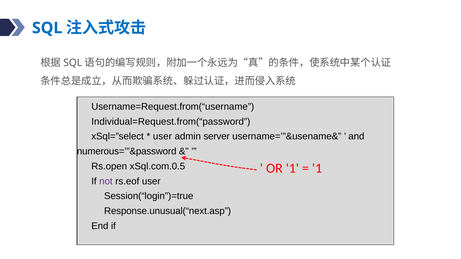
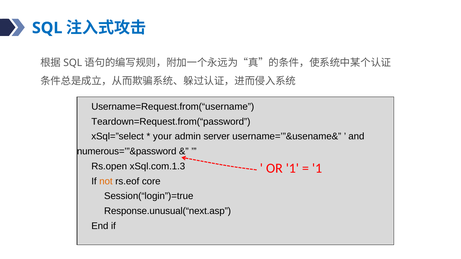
Individual=Request.from(“password: Individual=Request.from(“password -> Teardown=Request.from(“password
user at (162, 137): user -> your
xSql.com.0.5: xSql.com.0.5 -> xSql.com.1.3
not colour: purple -> orange
rs.eof user: user -> core
